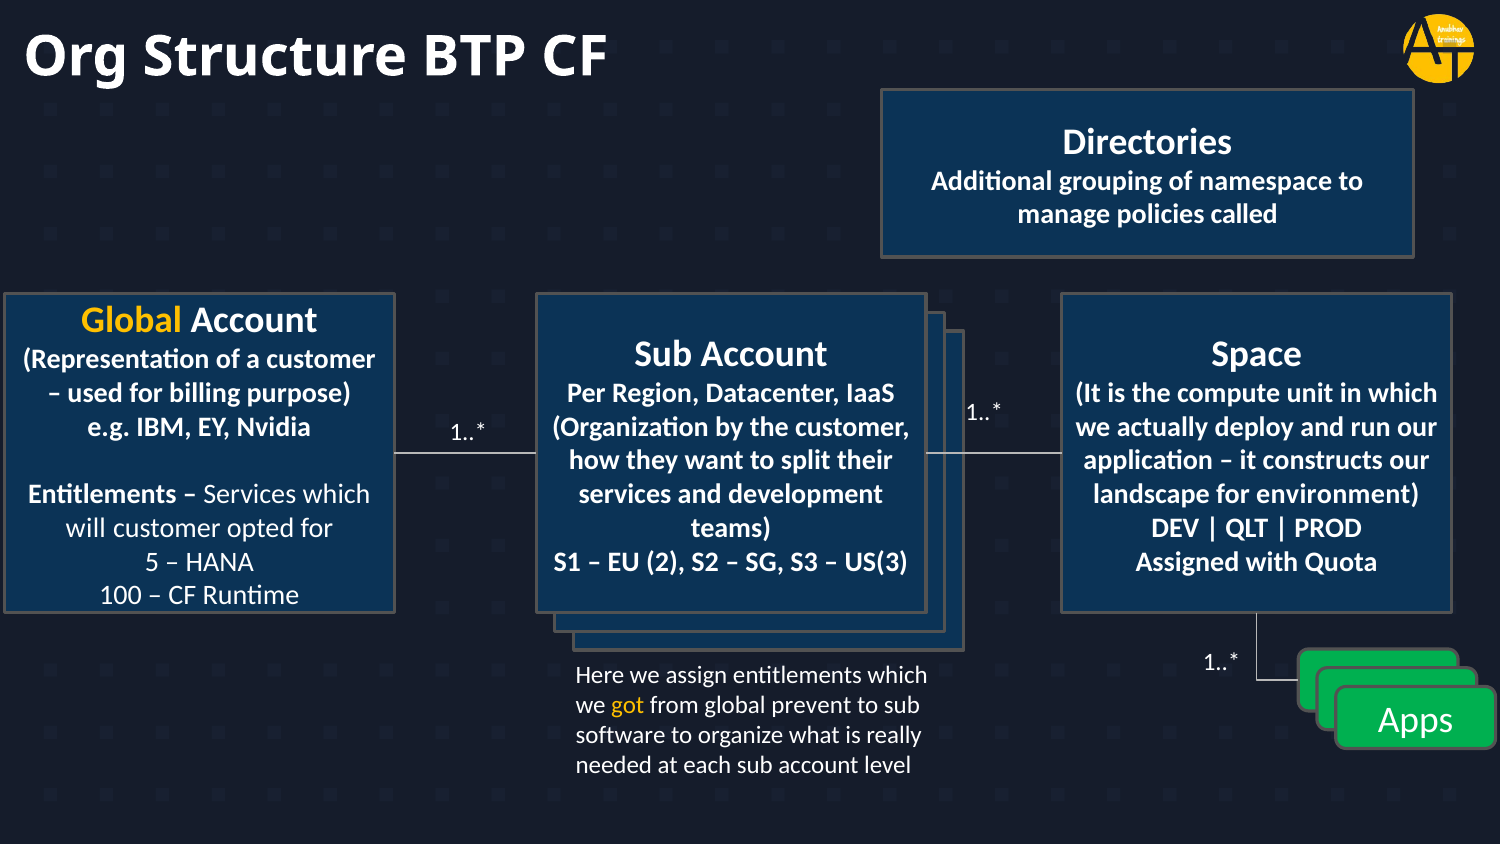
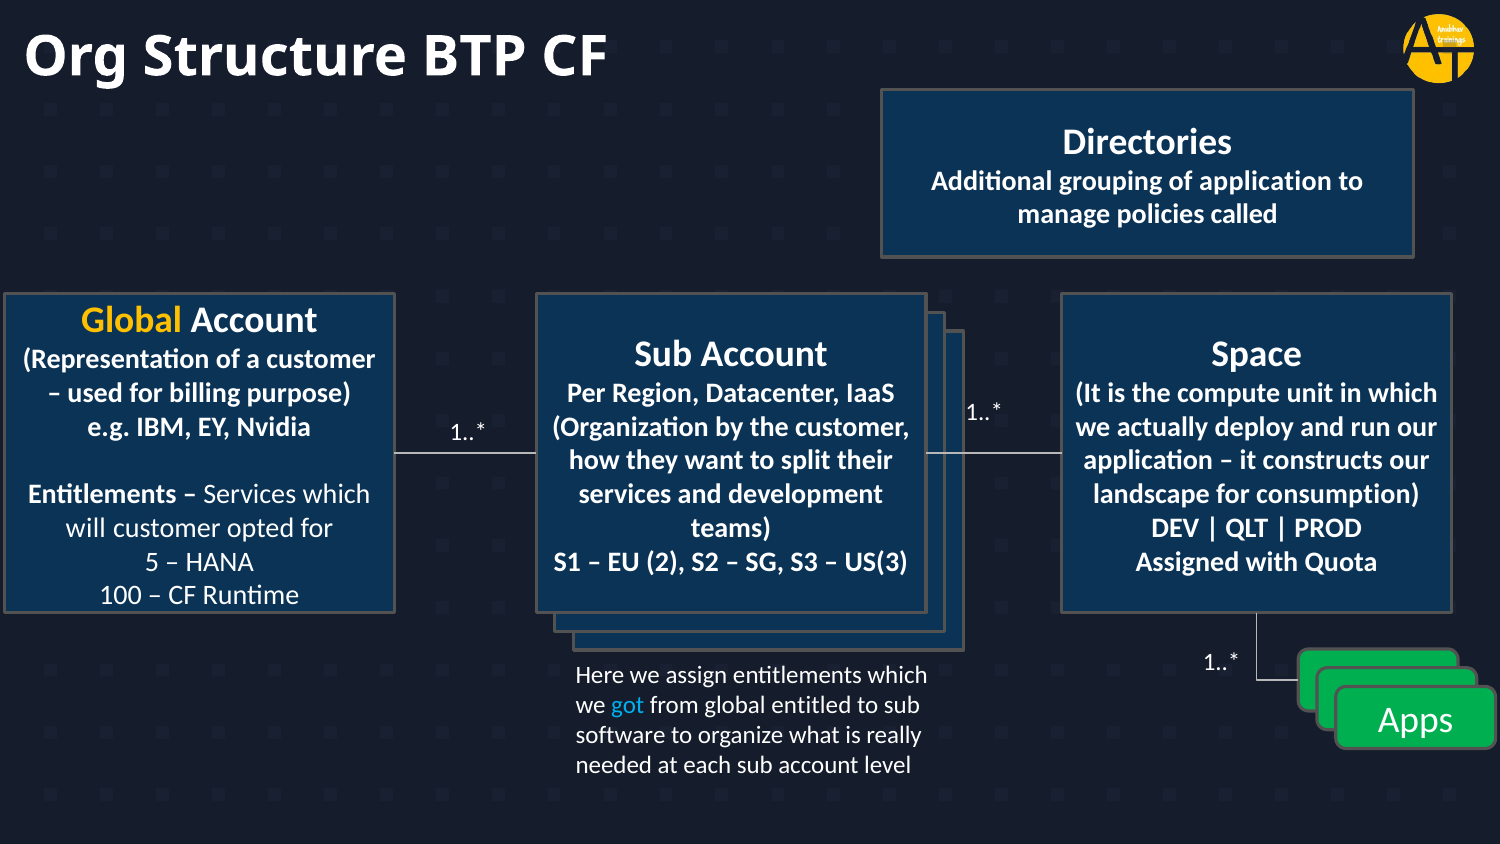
of namespace: namespace -> application
environment: environment -> consumption
got colour: yellow -> light blue
prevent: prevent -> entitled
